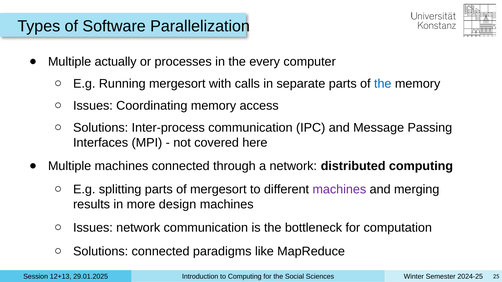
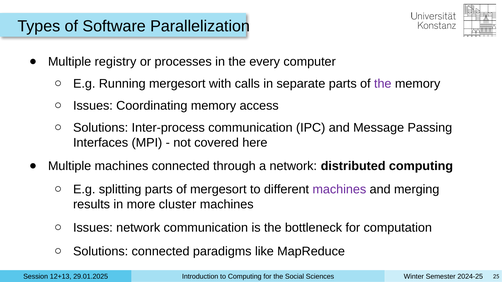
actually: actually -> registry
the at (383, 84) colour: blue -> purple
design: design -> cluster
